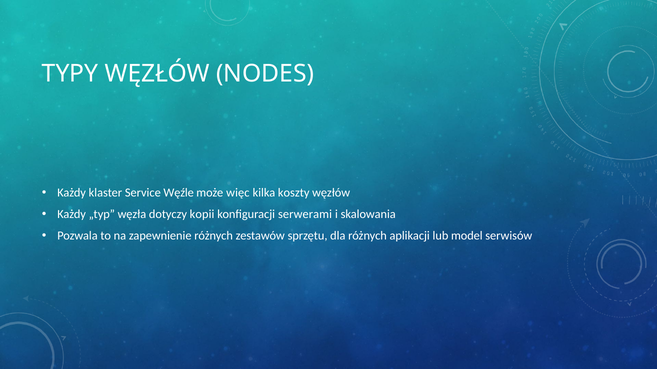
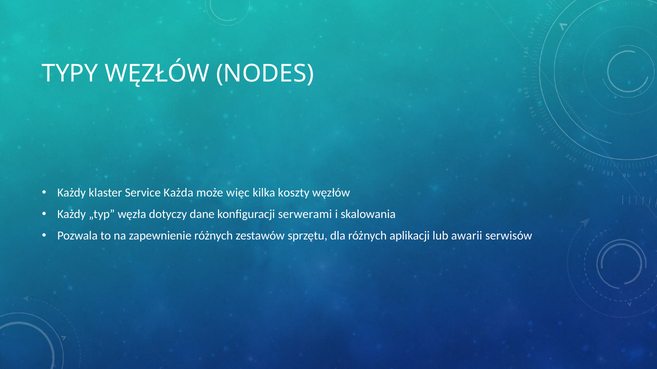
Węźle: Węźle -> Każda
kopii: kopii -> dane
model: model -> awarii
